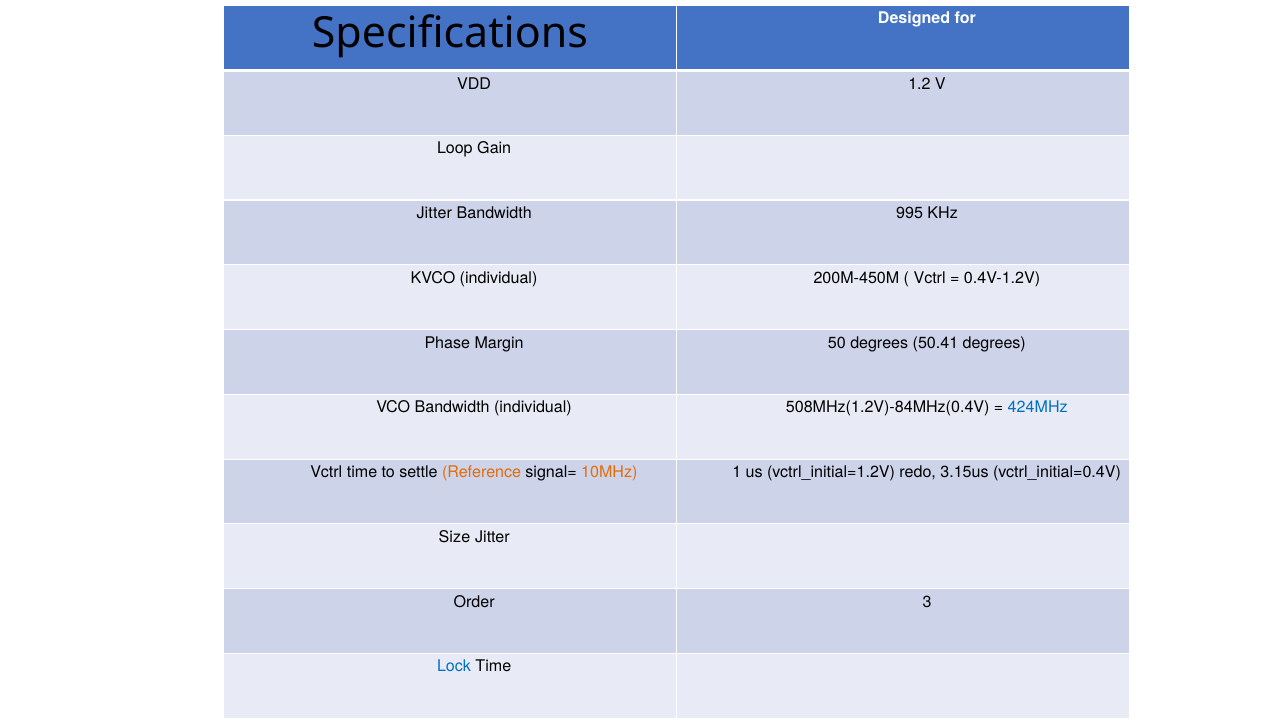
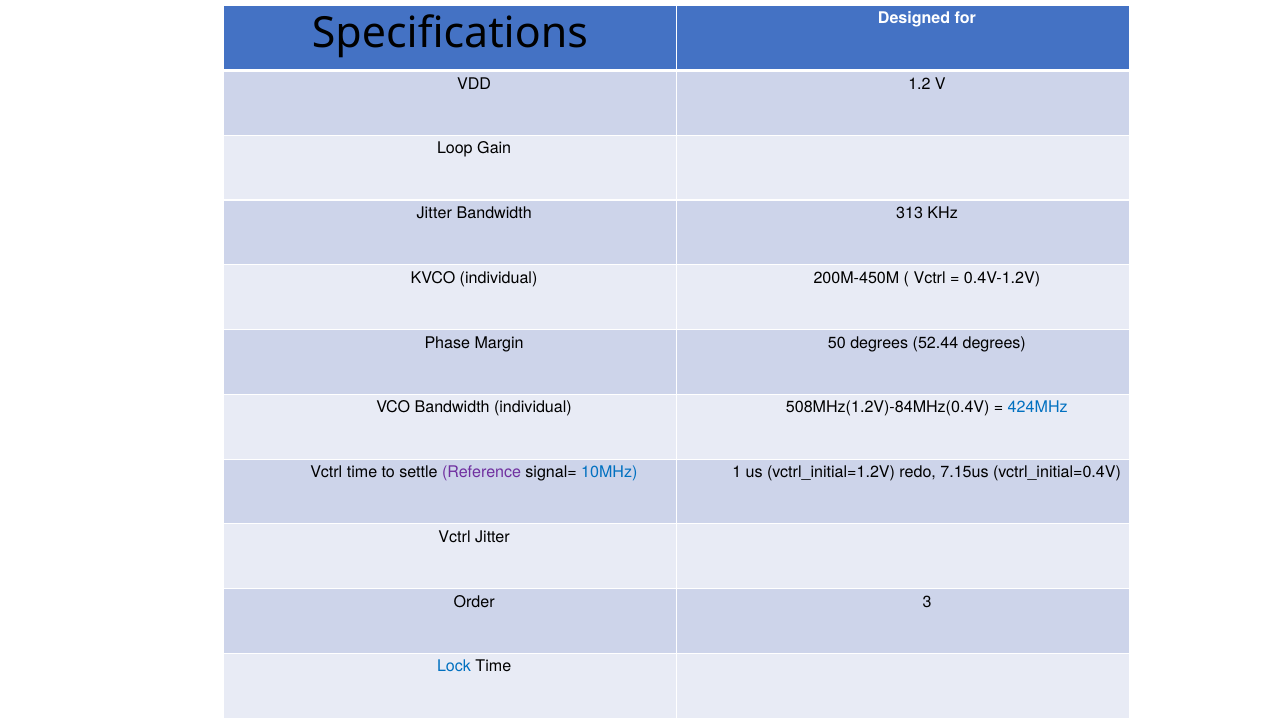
995: 995 -> 313
50.41: 50.41 -> 52.44
Reference colour: orange -> purple
10MHz colour: orange -> blue
3.15us: 3.15us -> 7.15us
Size at (454, 537): Size -> Vctrl
